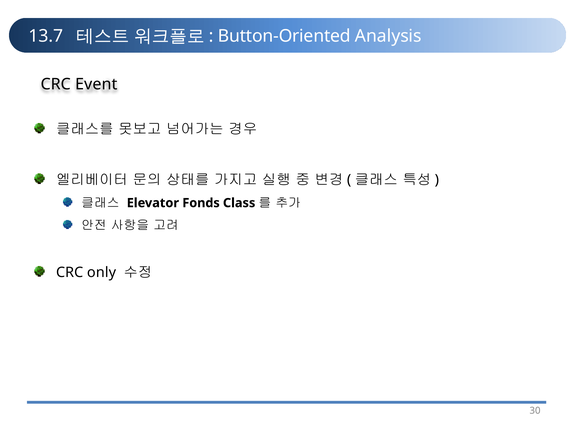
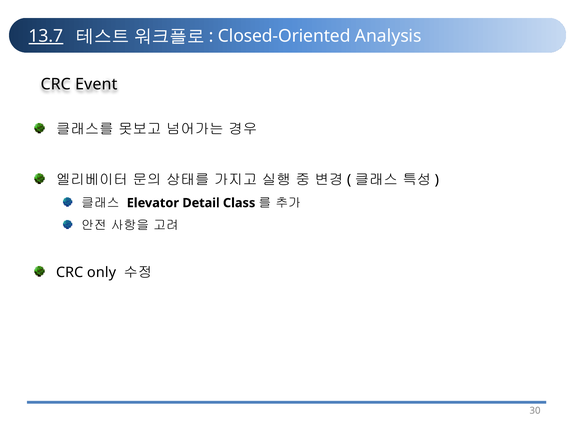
13.7 underline: none -> present
Button-Oriented: Button-Oriented -> Closed-Oriented
Fonds: Fonds -> Detail
